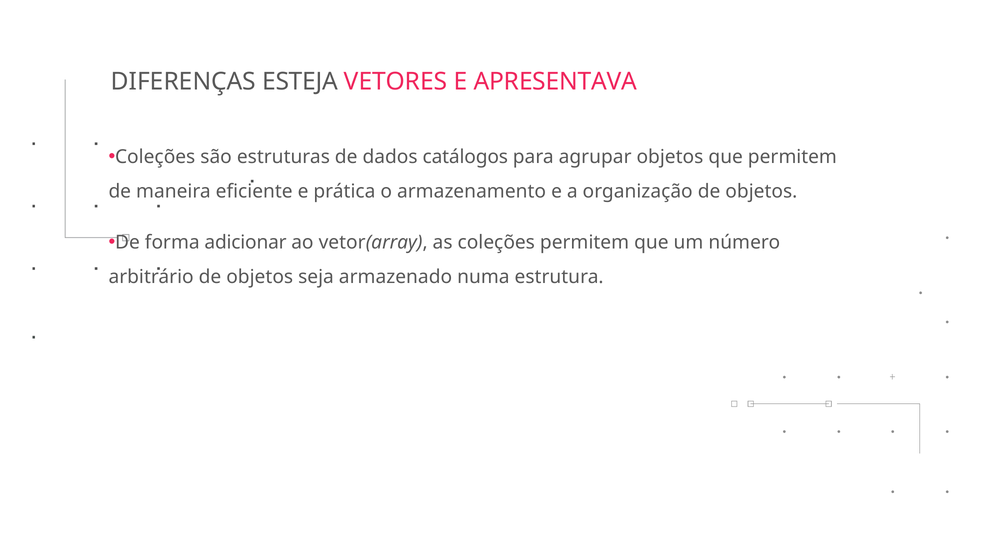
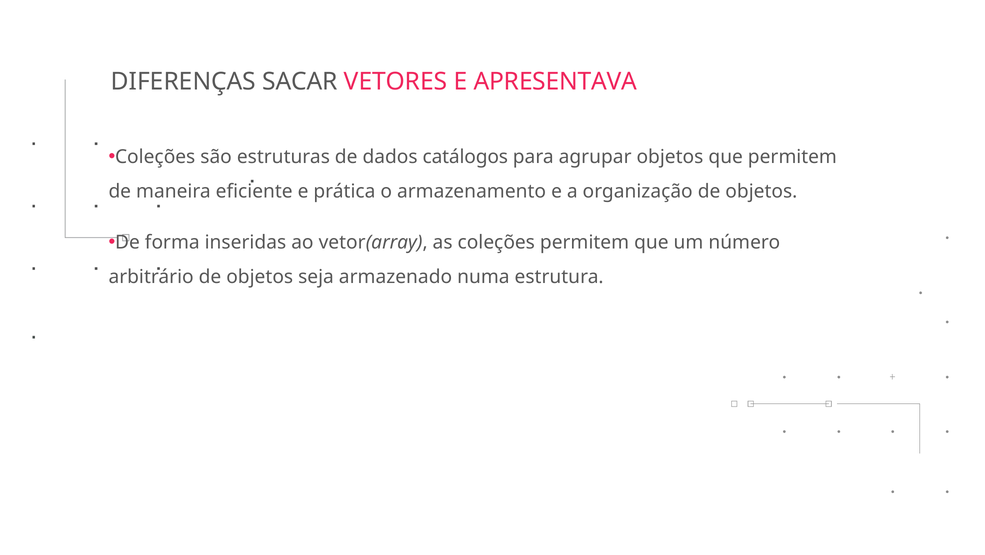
ESTEJA: ESTEJA -> SACAR
adicionar: adicionar -> inseridas
